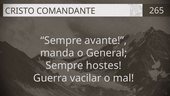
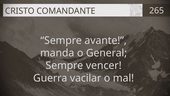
hostes: hostes -> vencer
